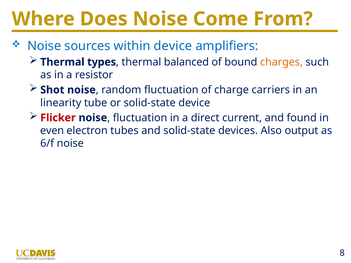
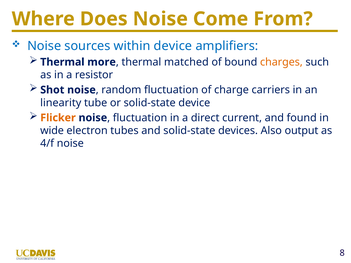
types: types -> more
balanced: balanced -> matched
Flicker colour: red -> orange
even: even -> wide
6/f: 6/f -> 4/f
